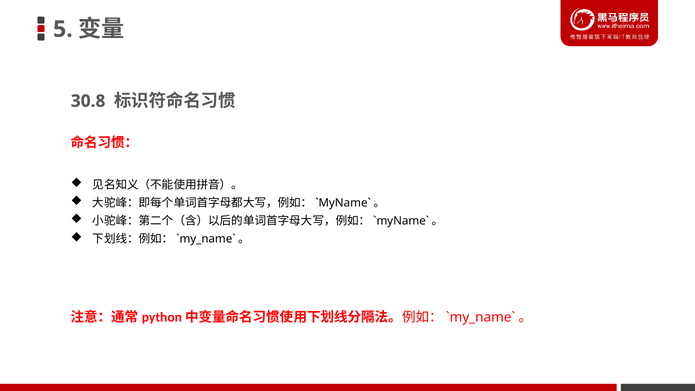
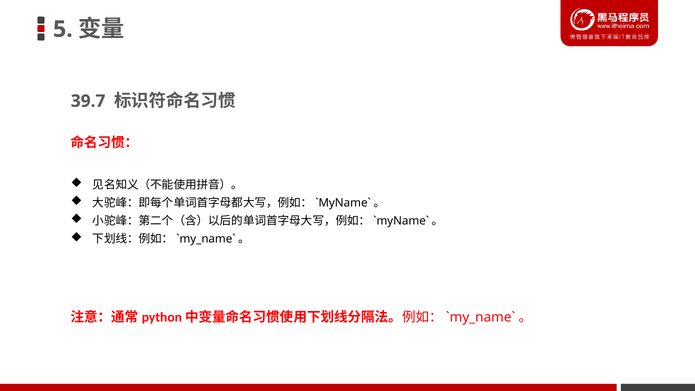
30.8: 30.8 -> 39.7
